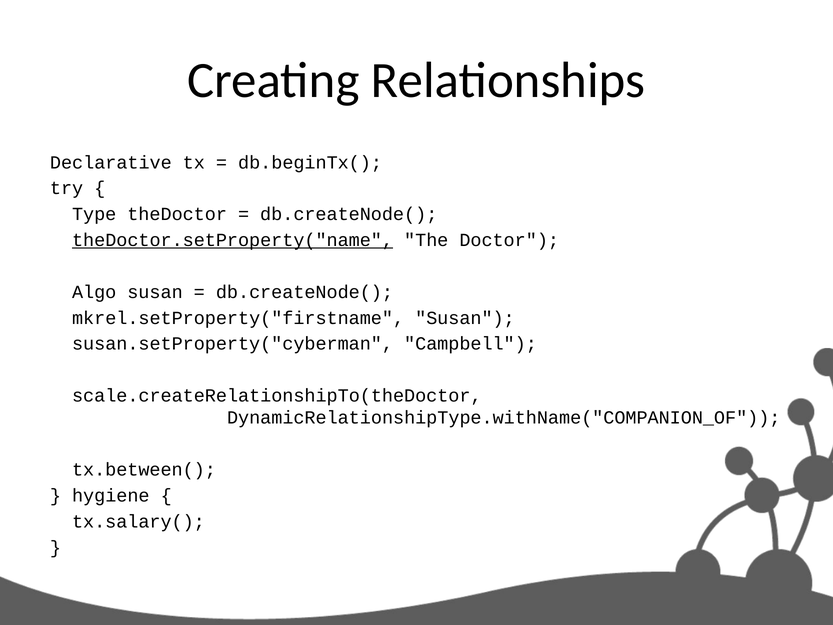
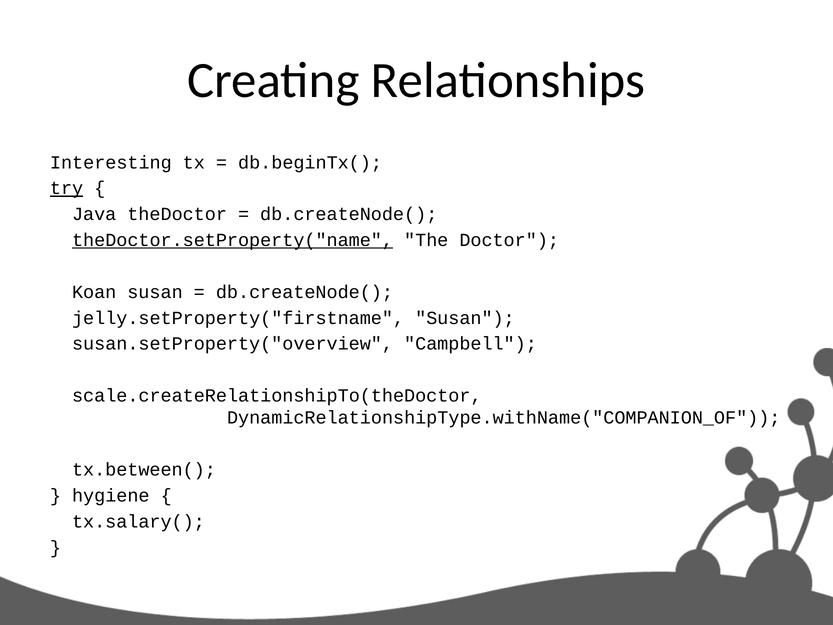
Declarative: Declarative -> Interesting
try underline: none -> present
Type: Type -> Java
Algo: Algo -> Koan
mkrel.setProperty("firstname: mkrel.setProperty("firstname -> jelly.setProperty("firstname
susan.setProperty("cyberman: susan.setProperty("cyberman -> susan.setProperty("overview
